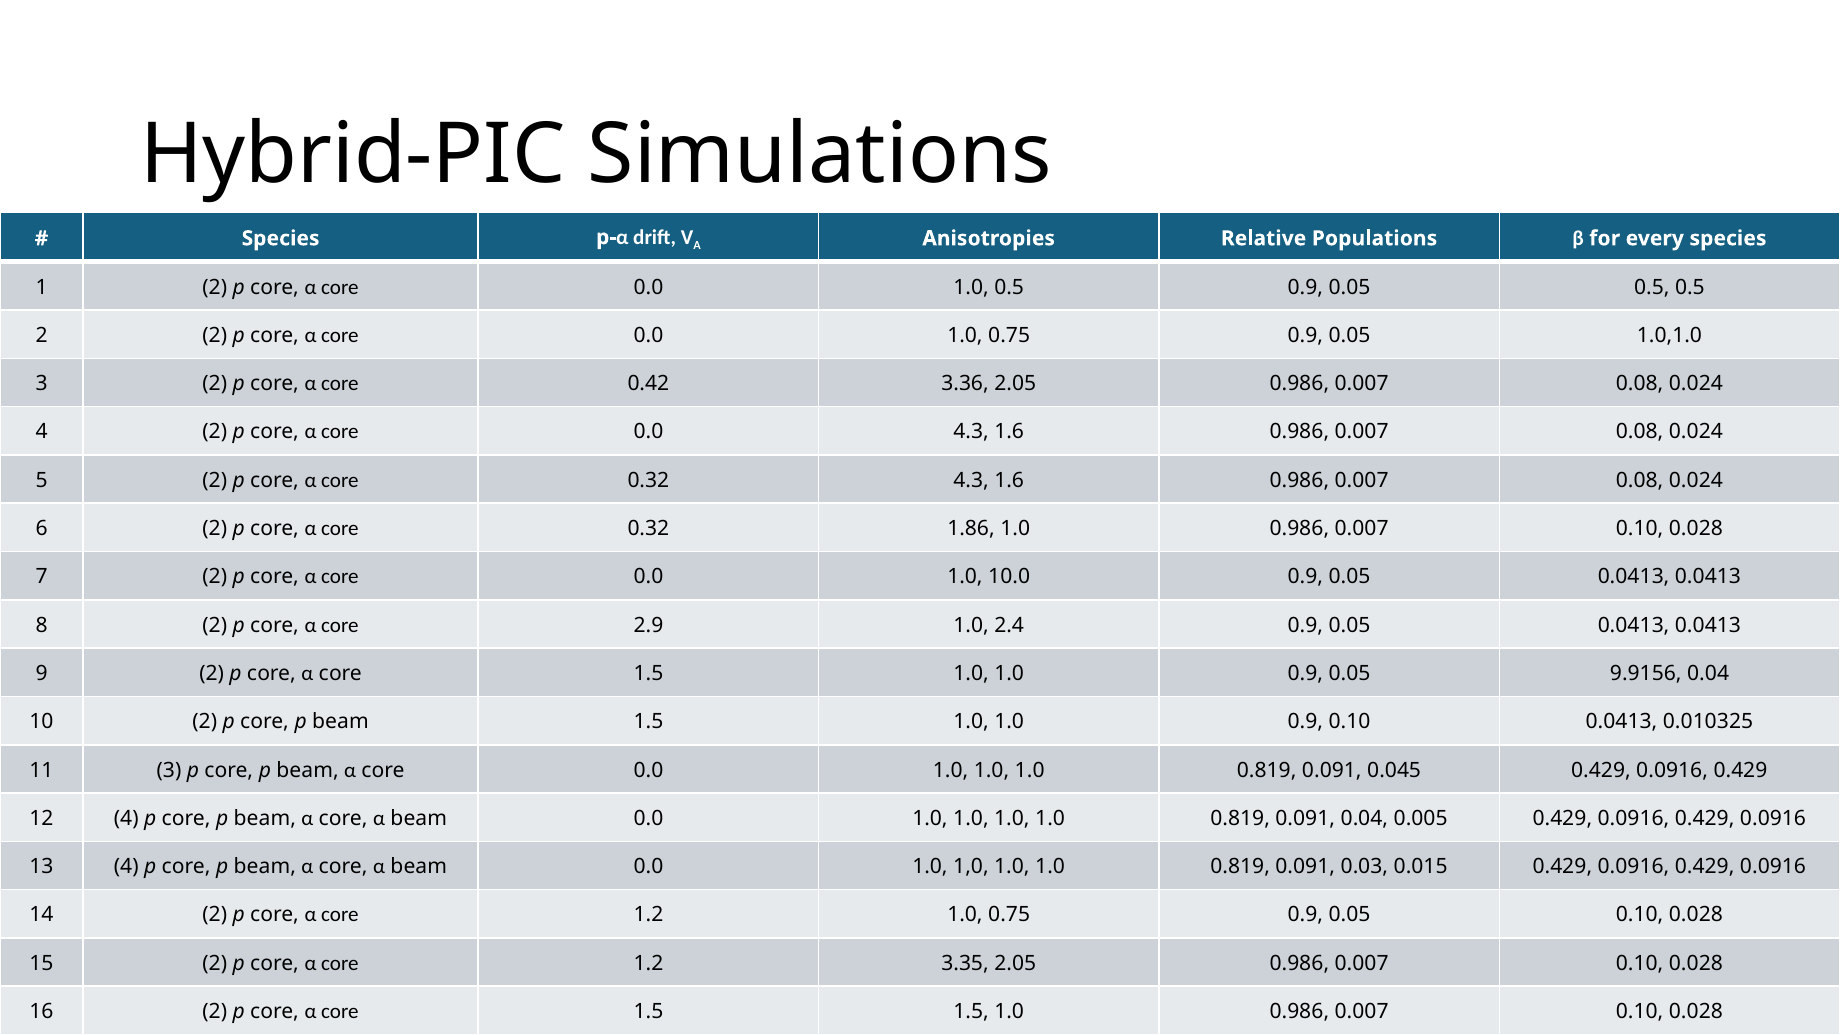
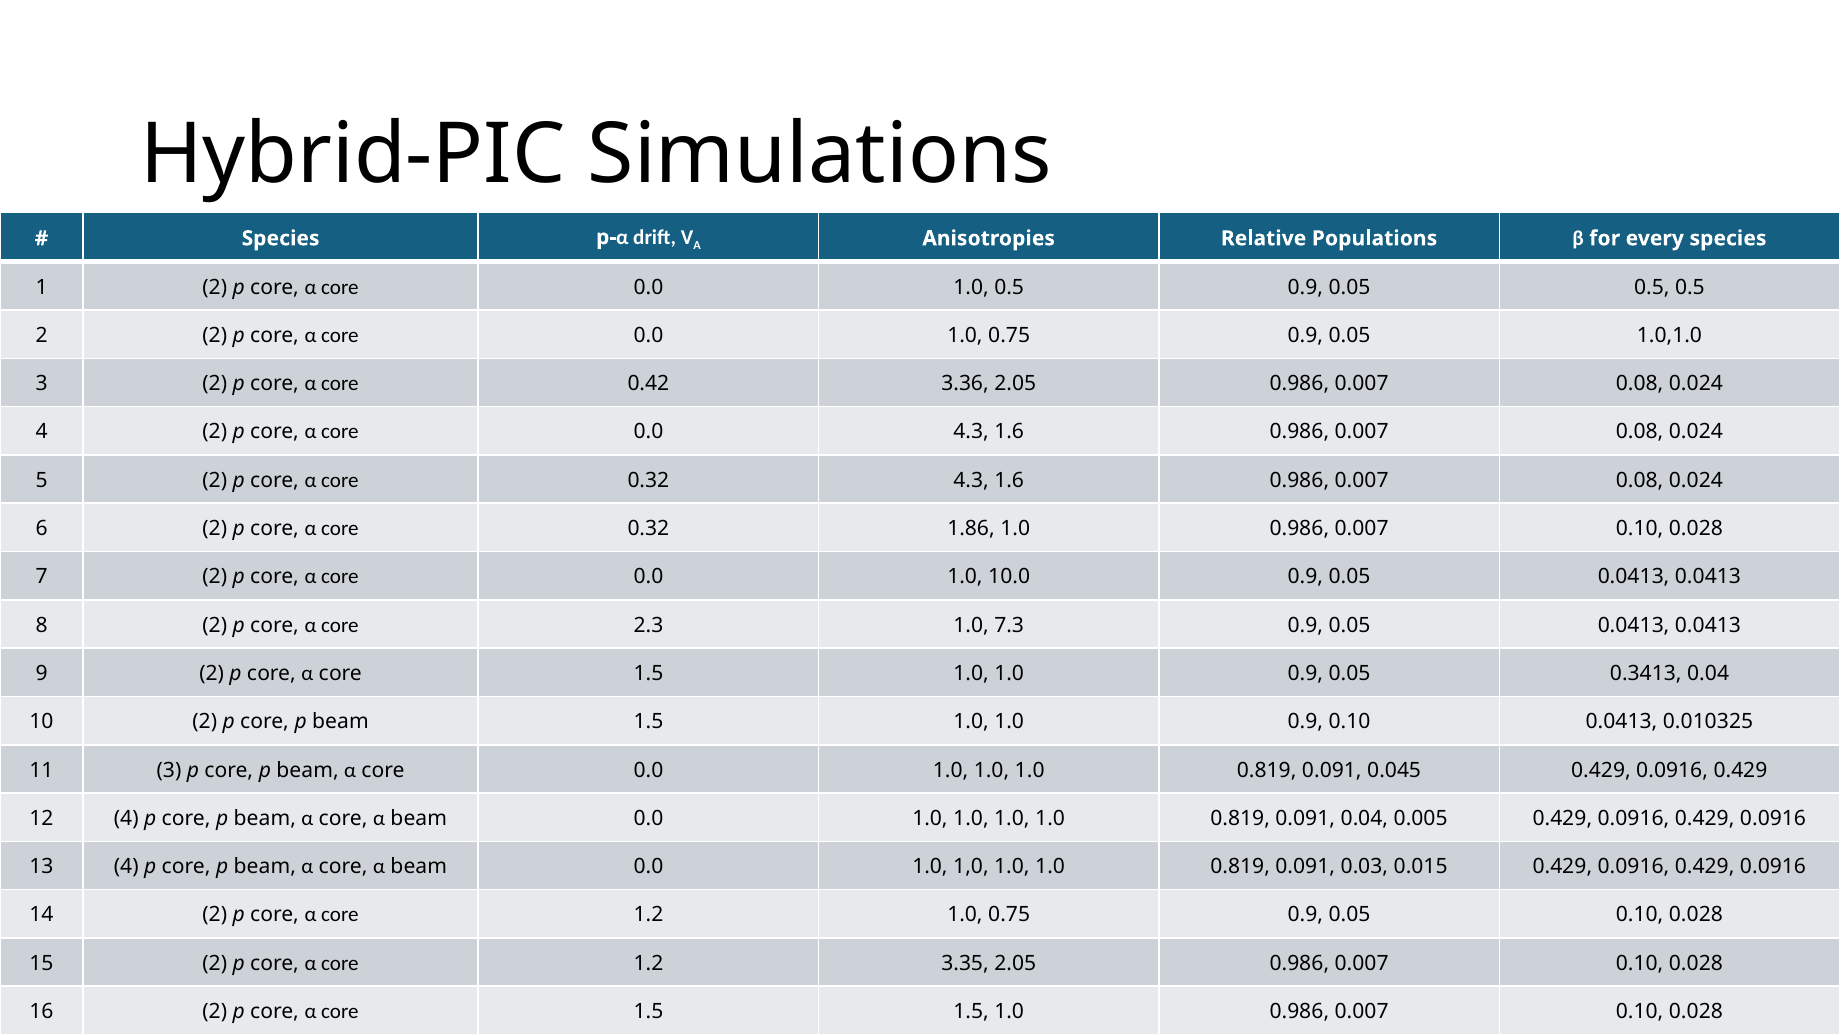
2.9: 2.9 -> 2.3
2.4: 2.4 -> 7.3
9.9156: 9.9156 -> 0.3413
